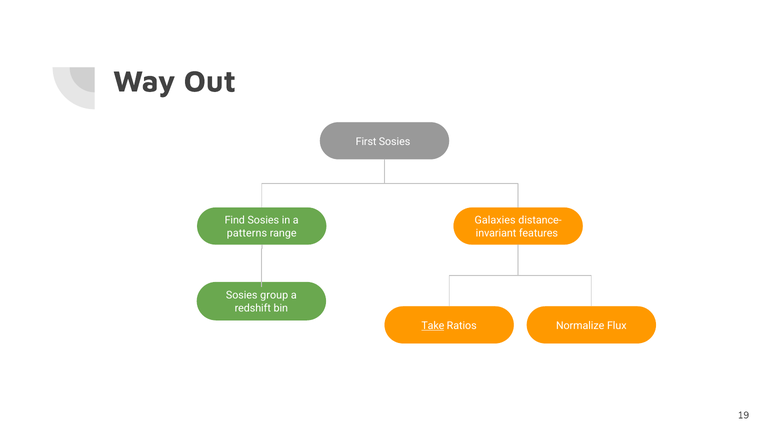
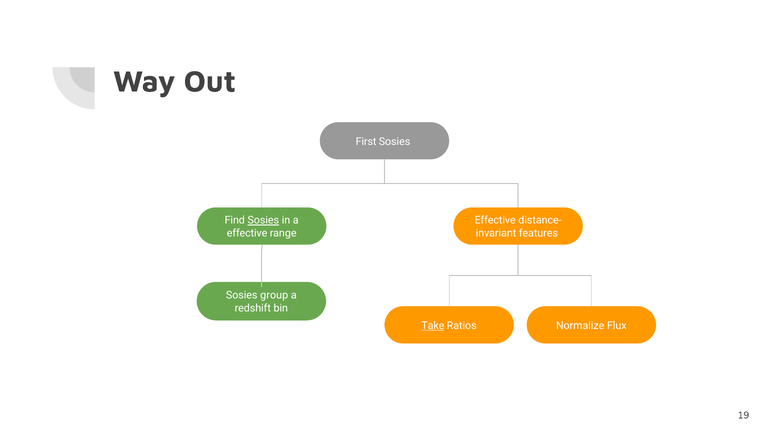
Sosies at (263, 220) underline: none -> present
Galaxies at (495, 220): Galaxies -> Effective
patterns at (247, 233): patterns -> effective
